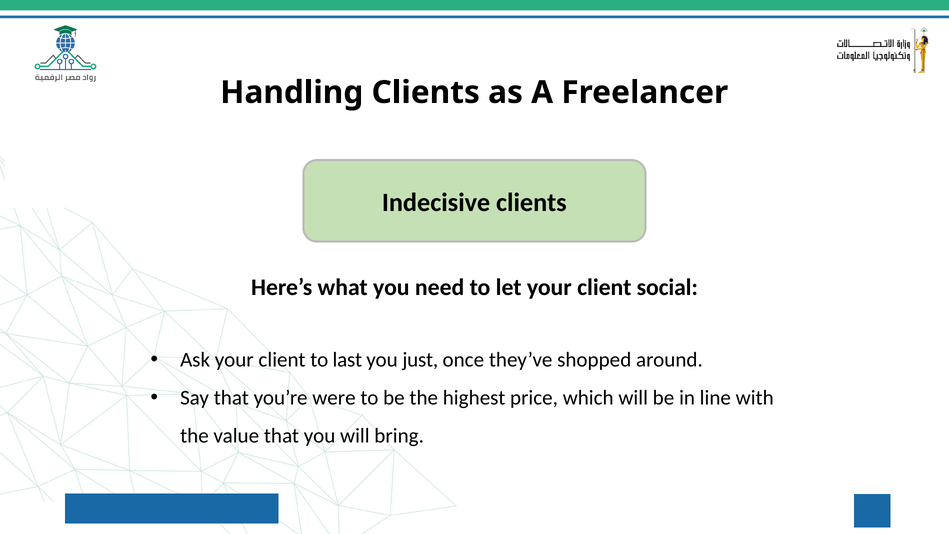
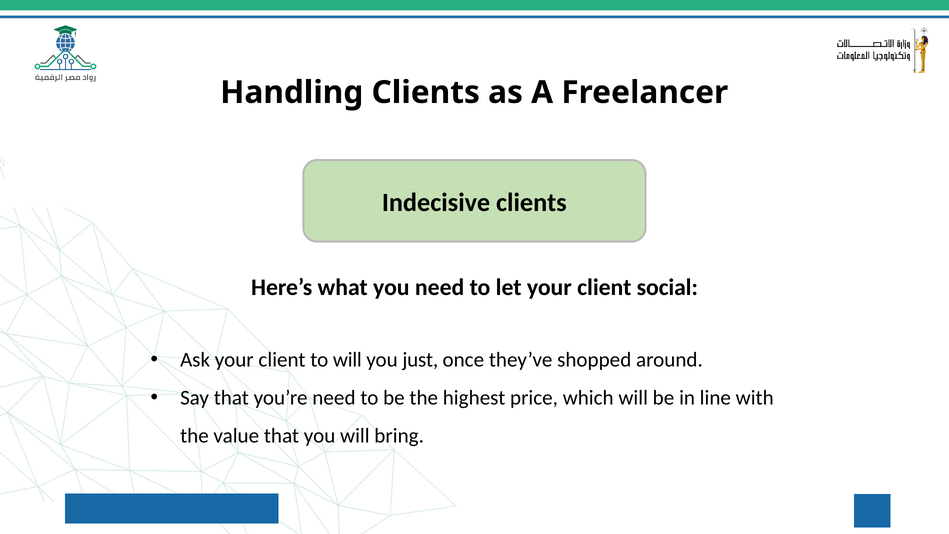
to last: last -> will
you’re were: were -> need
